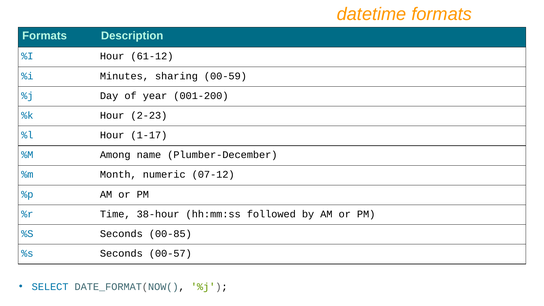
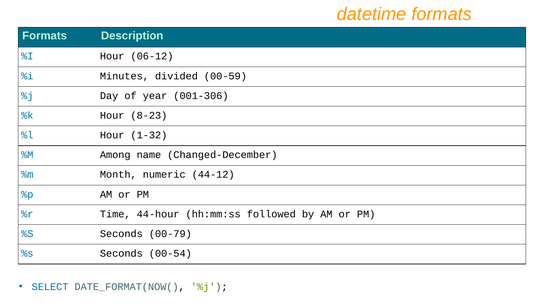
61-12: 61-12 -> 06-12
sharing: sharing -> divided
001-200: 001-200 -> 001-306
2-23: 2-23 -> 8-23
1-17: 1-17 -> 1-32
Plumber-December: Plumber-December -> Changed-December
07-12: 07-12 -> 44-12
38-hour: 38-hour -> 44-hour
00-85: 00-85 -> 00-79
00-57: 00-57 -> 00-54
